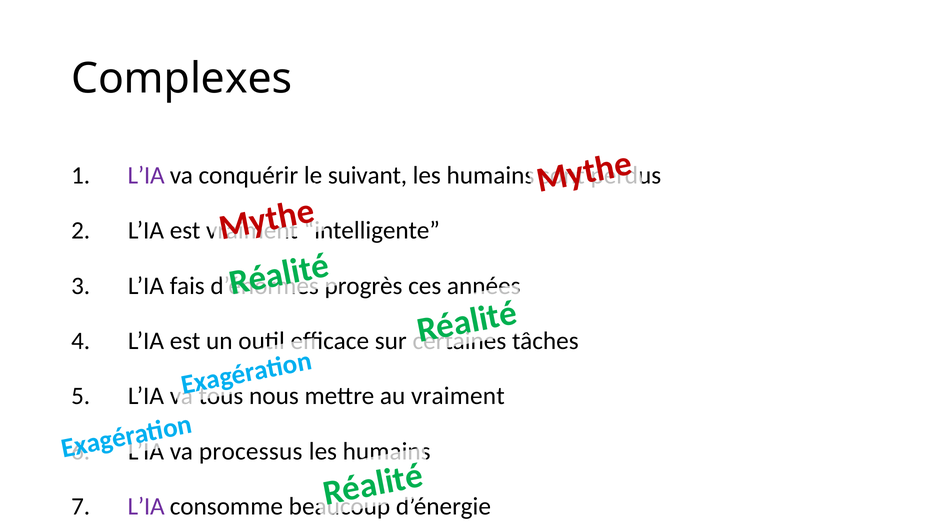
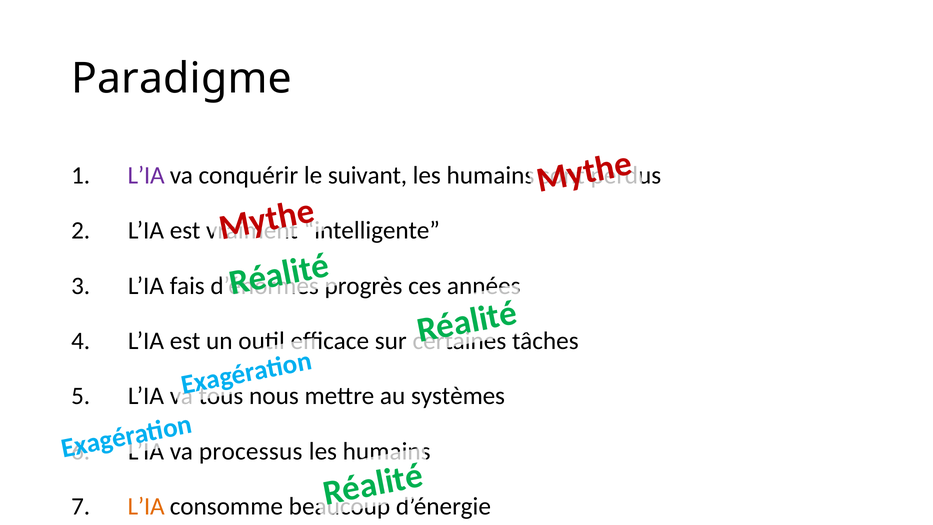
Complexes: Complexes -> Paradigme
au vraiment: vraiment -> systèmes
L’IA at (146, 506) colour: purple -> orange
